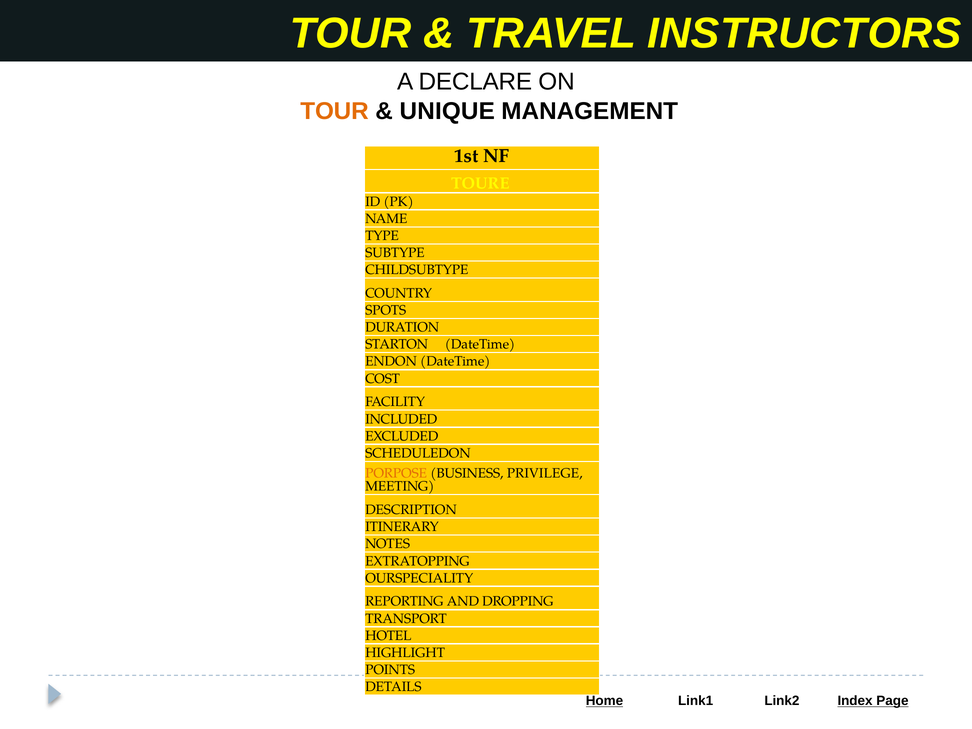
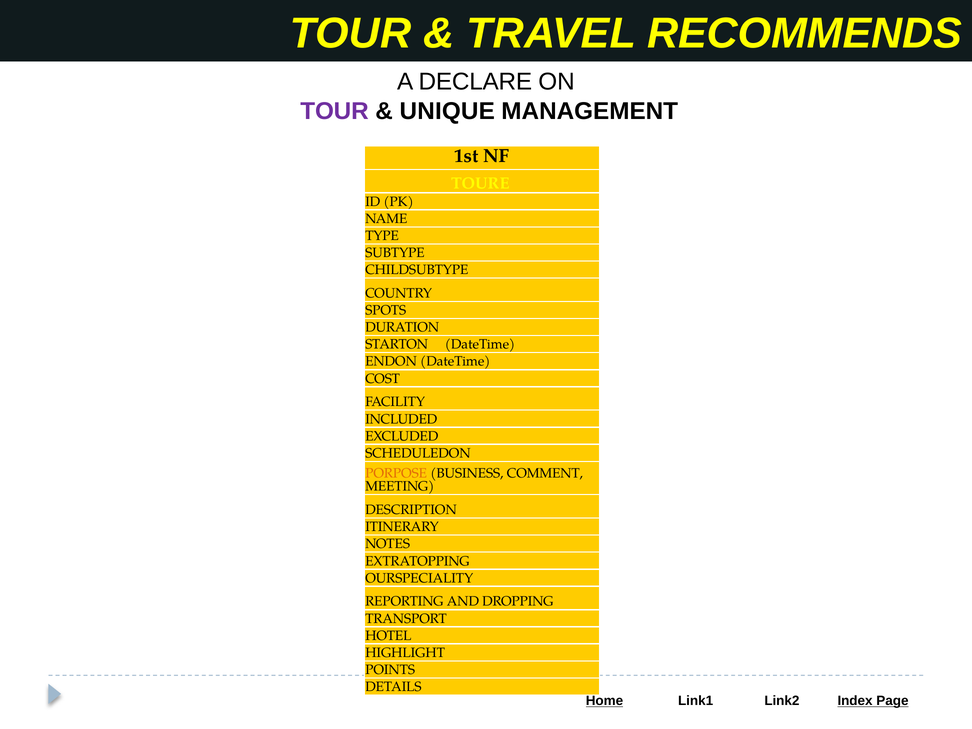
INSTRUCTORS: INSTRUCTORS -> RECOMMENDS
TOUR at (335, 111) colour: orange -> purple
PRIVILEGE: PRIVILEGE -> COMMENT
